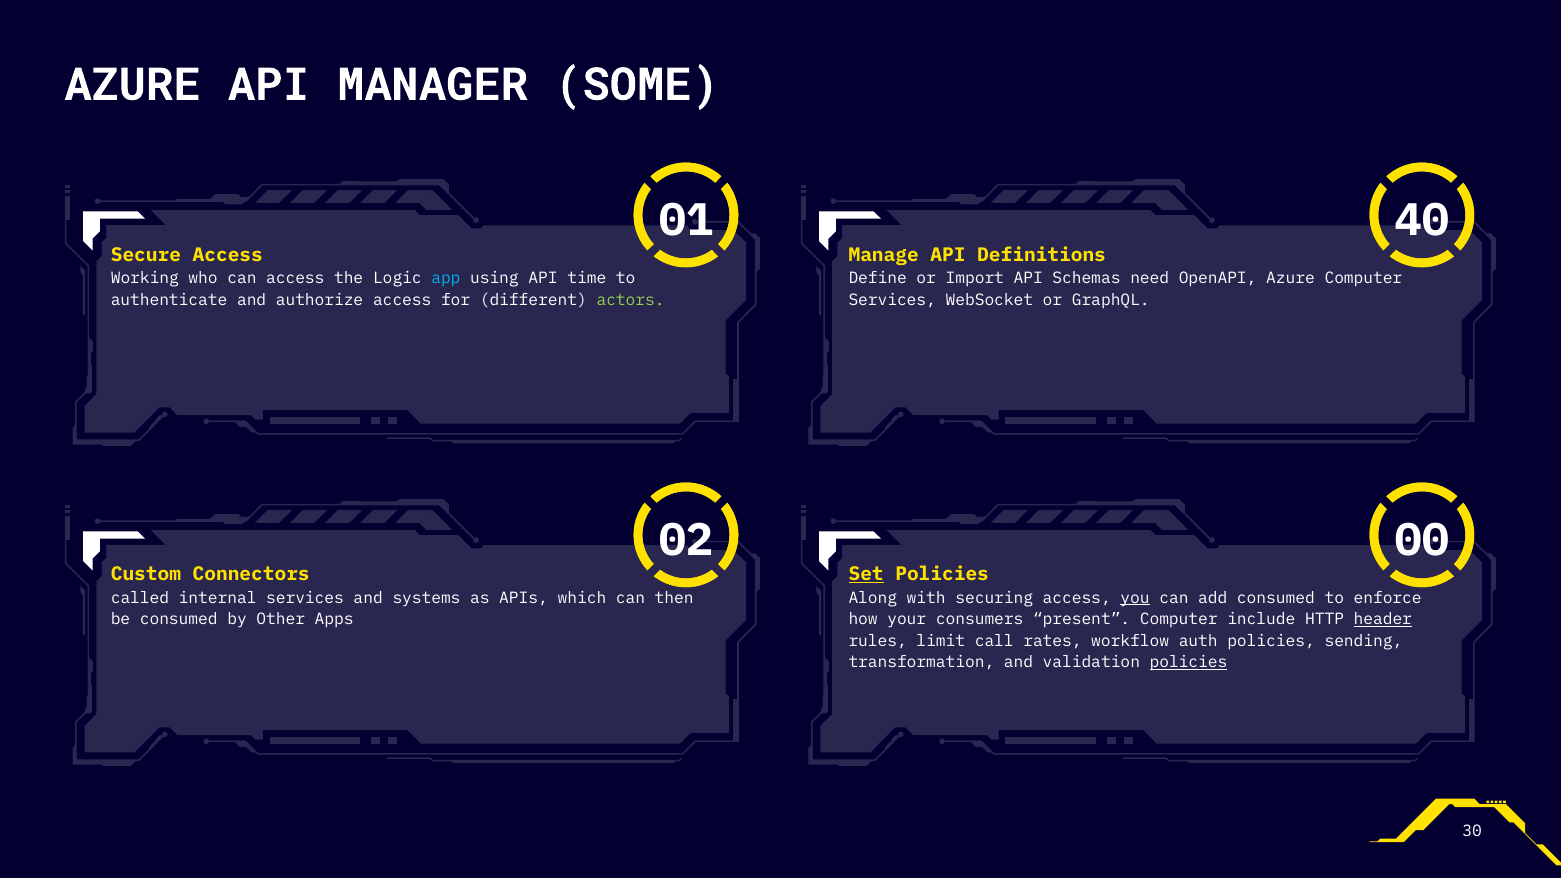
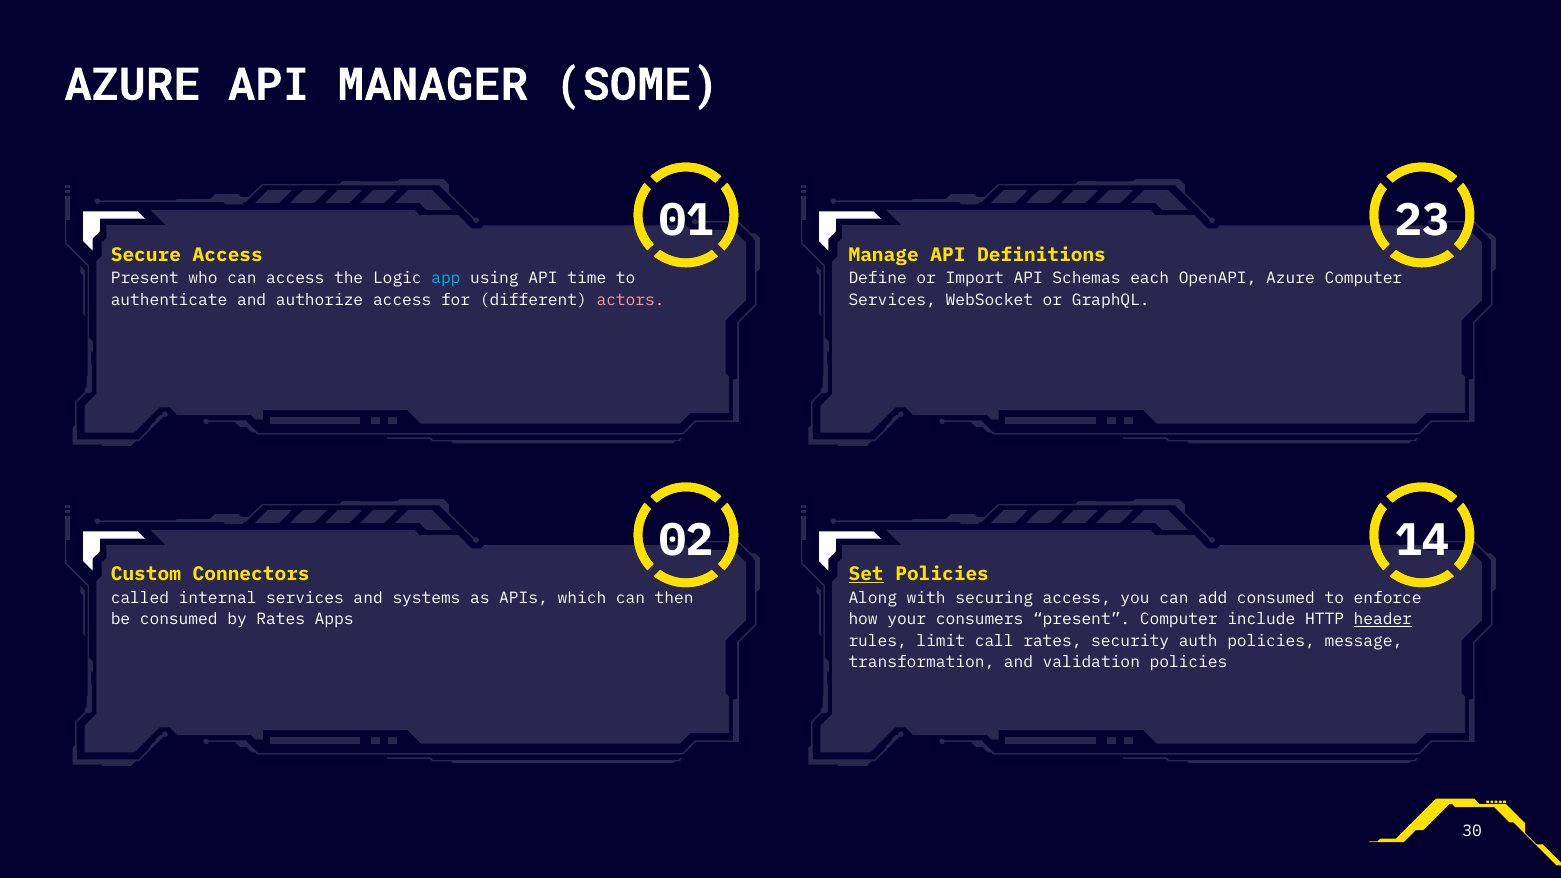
40: 40 -> 23
Working at (145, 279): Working -> Present
need: need -> each
actors colour: light green -> pink
00: 00 -> 14
you underline: present -> none
by Other: Other -> Rates
workflow: workflow -> security
sending: sending -> message
policies at (1188, 662) underline: present -> none
